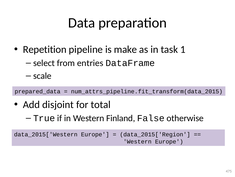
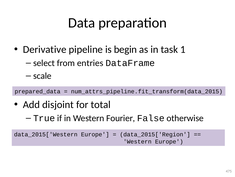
Repetition: Repetition -> Derivative
make: make -> begin
Finland: Finland -> Fourier
